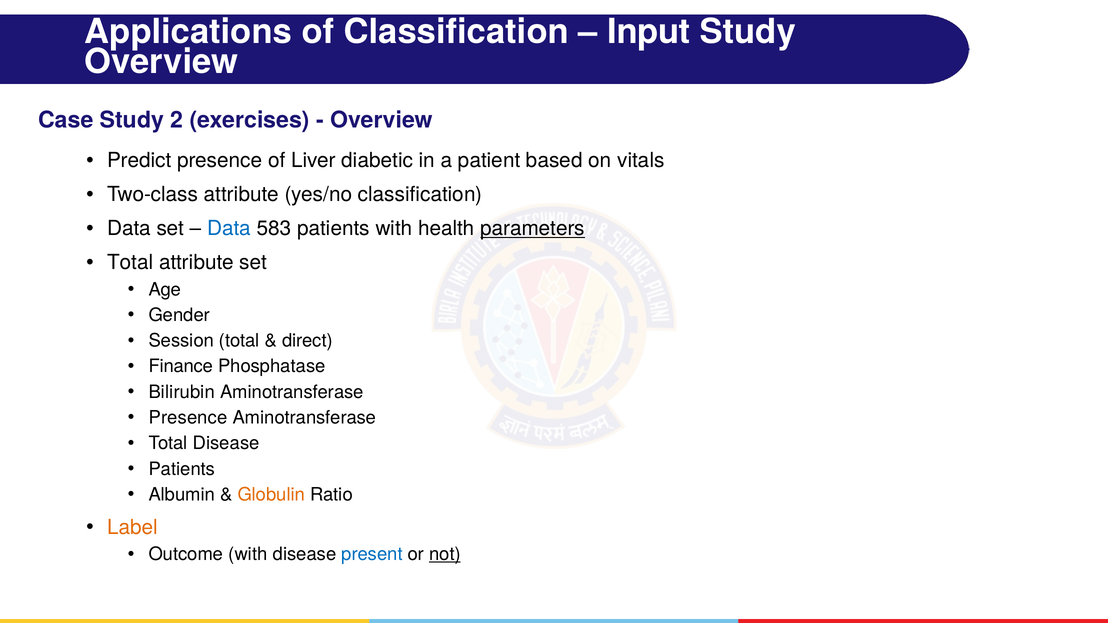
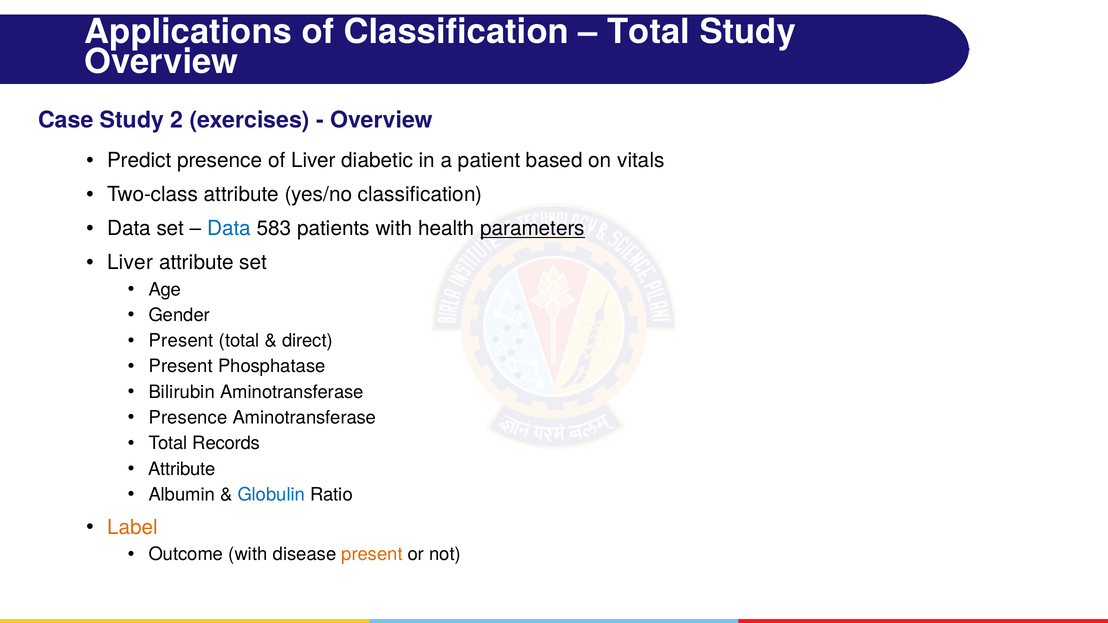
Input at (649, 32): Input -> Total
Total at (130, 263): Total -> Liver
Session at (181, 341): Session -> Present
Finance at (181, 367): Finance -> Present
Total Disease: Disease -> Records
Patients at (182, 469): Patients -> Attribute
Globulin colour: orange -> blue
present at (372, 554) colour: blue -> orange
not underline: present -> none
